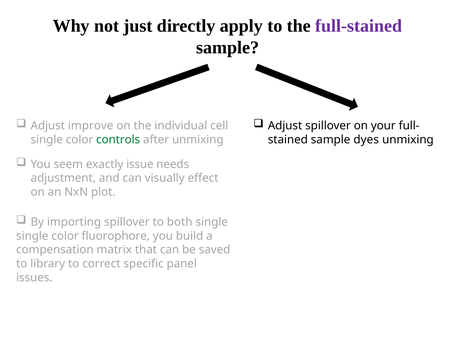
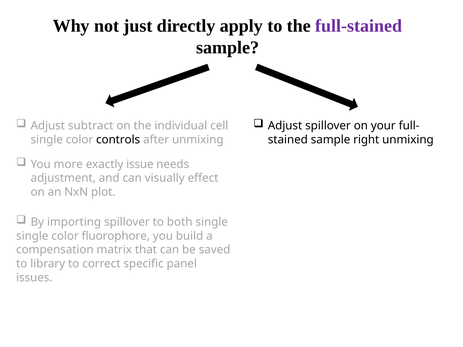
improve: improve -> subtract
controls colour: green -> black
dyes: dyes -> right
seem: seem -> more
